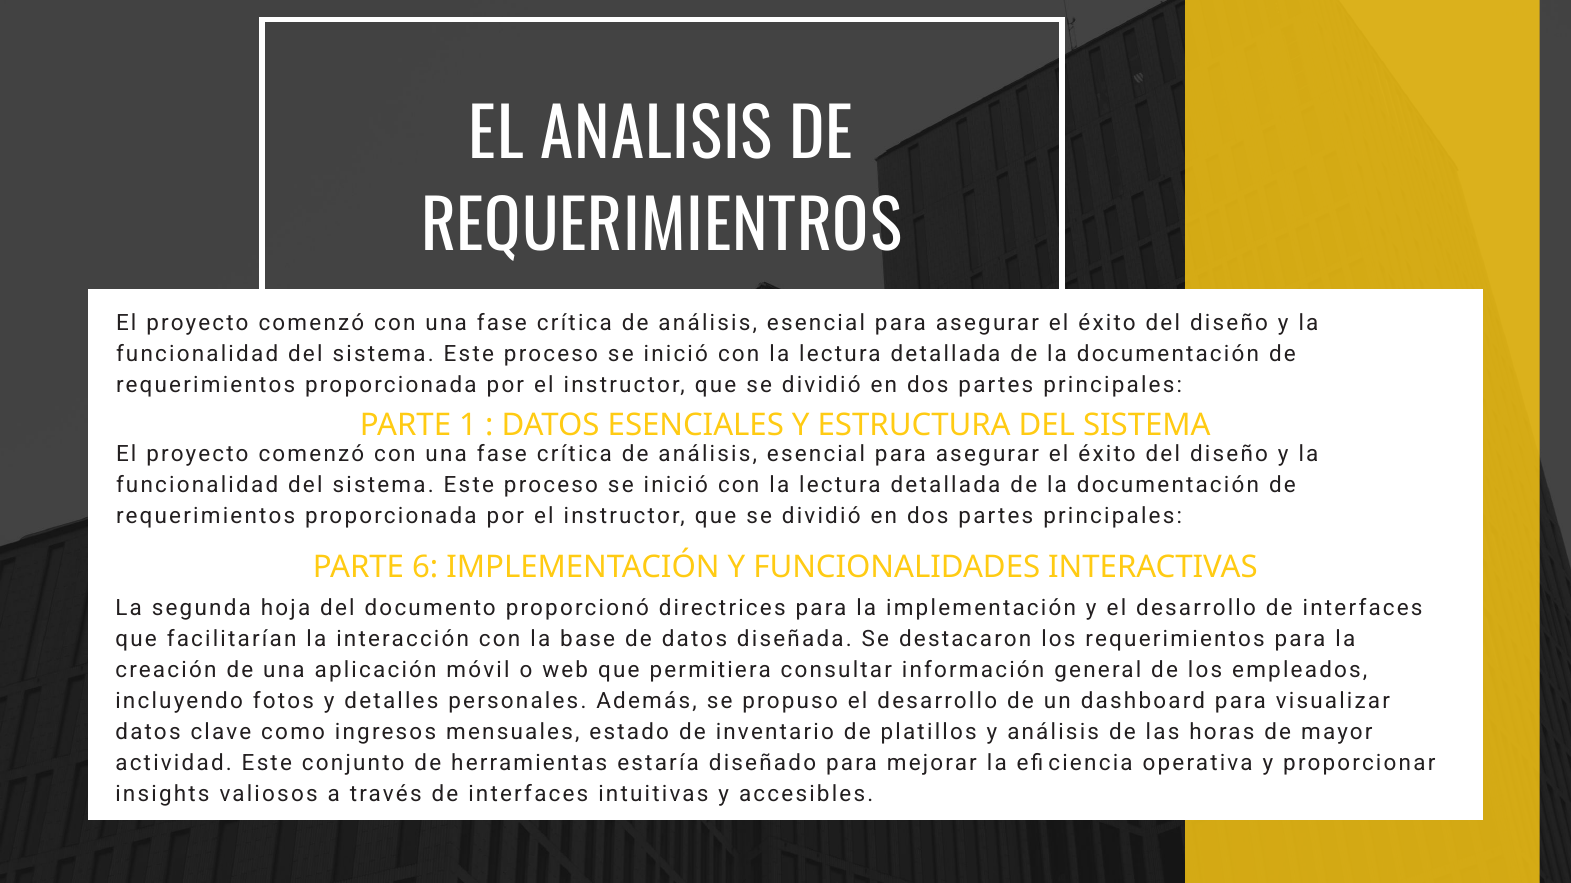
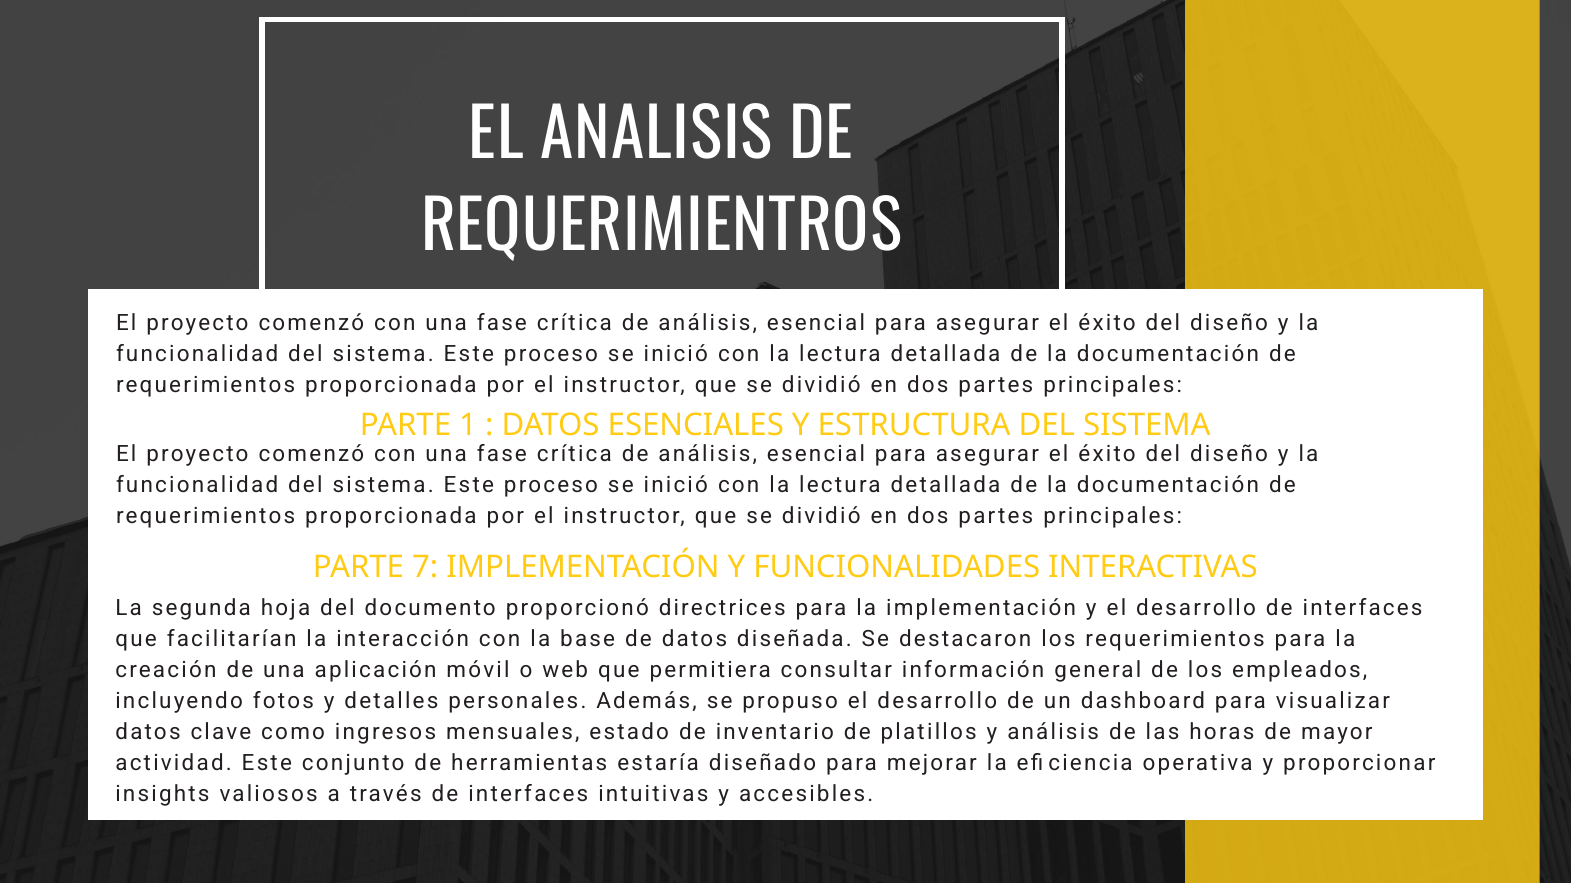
6: 6 -> 7
